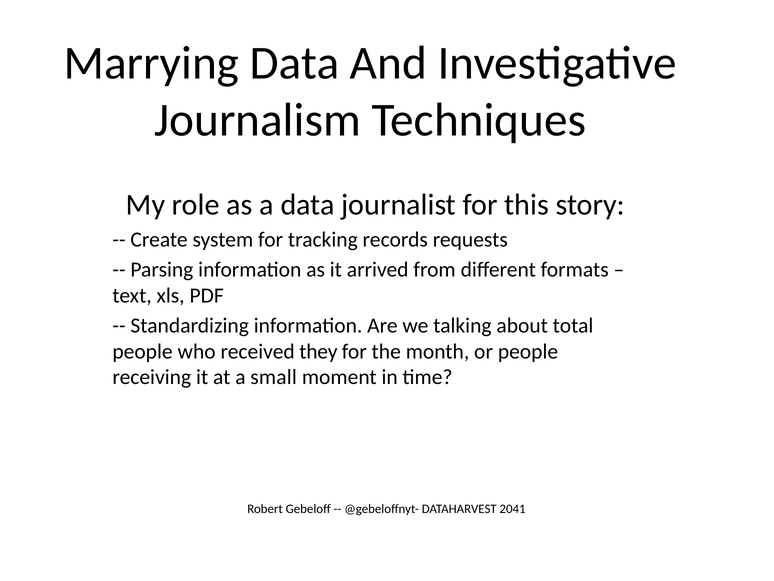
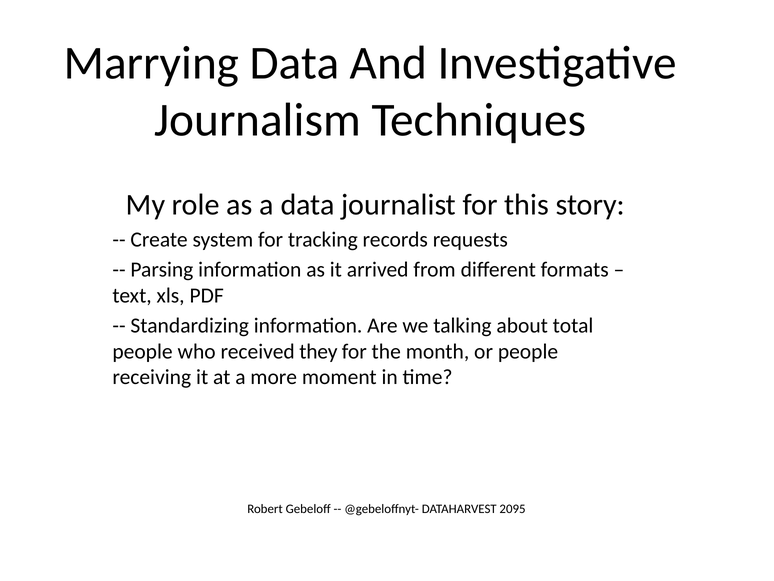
small: small -> more
2041: 2041 -> 2095
